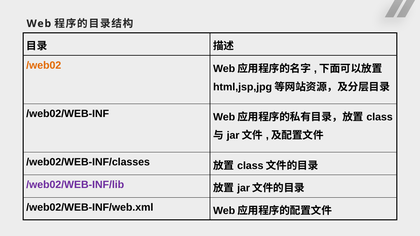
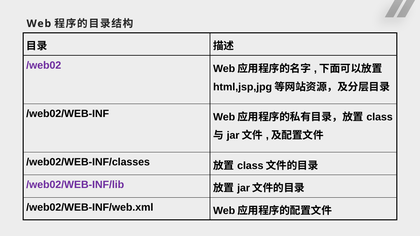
/web02 colour: orange -> purple
